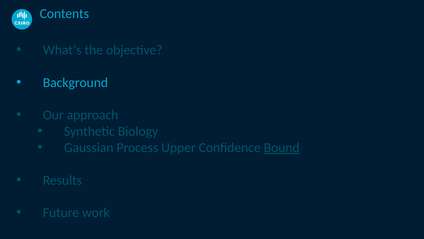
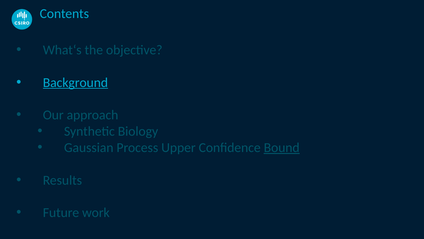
Background underline: none -> present
